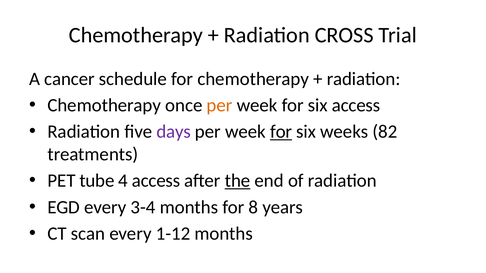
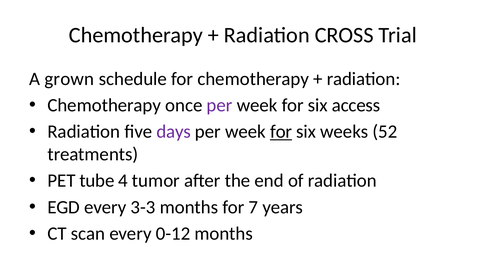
cancer: cancer -> grown
per at (220, 105) colour: orange -> purple
82: 82 -> 52
4 access: access -> tumor
the underline: present -> none
3-4: 3-4 -> 3-3
8: 8 -> 7
1-12: 1-12 -> 0-12
